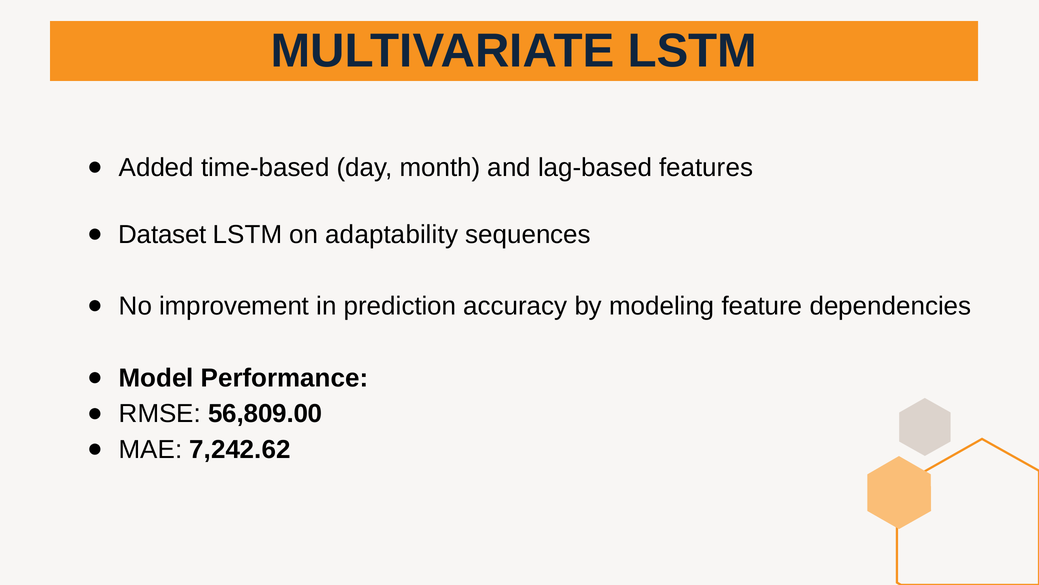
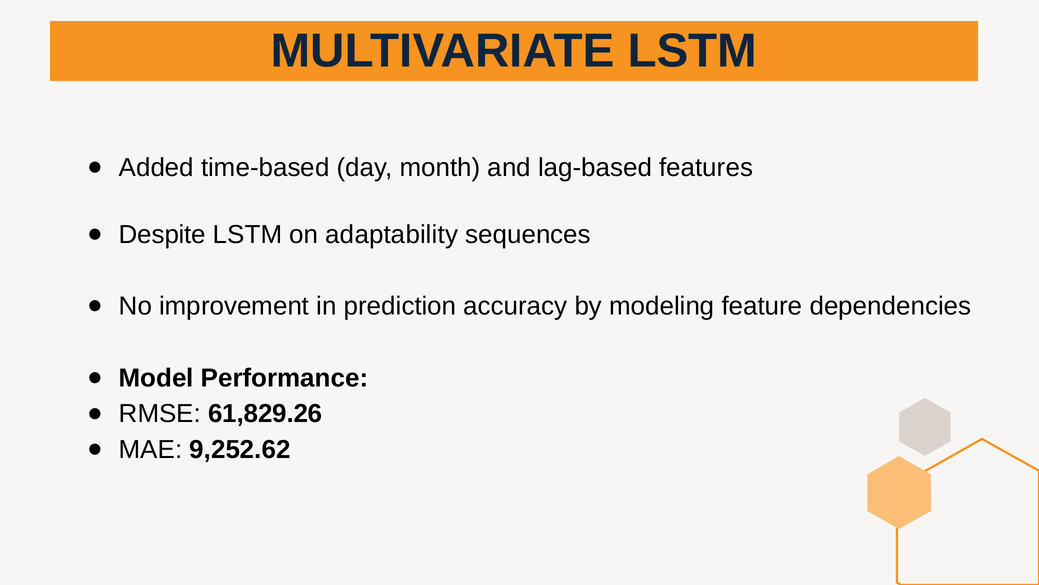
Dataset: Dataset -> Despite
56,809.00: 56,809.00 -> 61,829.26
7,242.62: 7,242.62 -> 9,252.62
